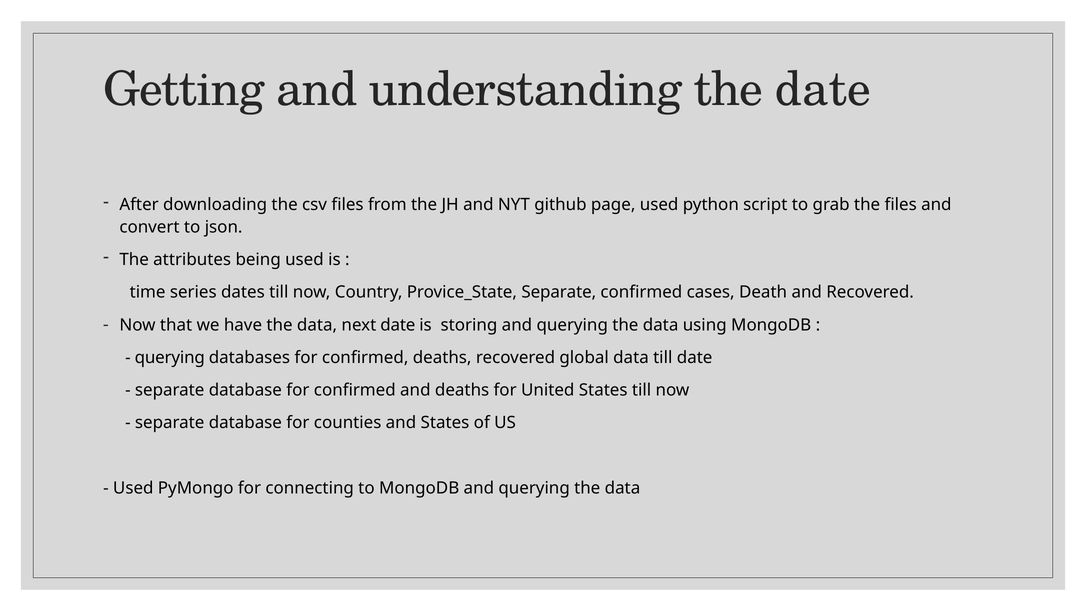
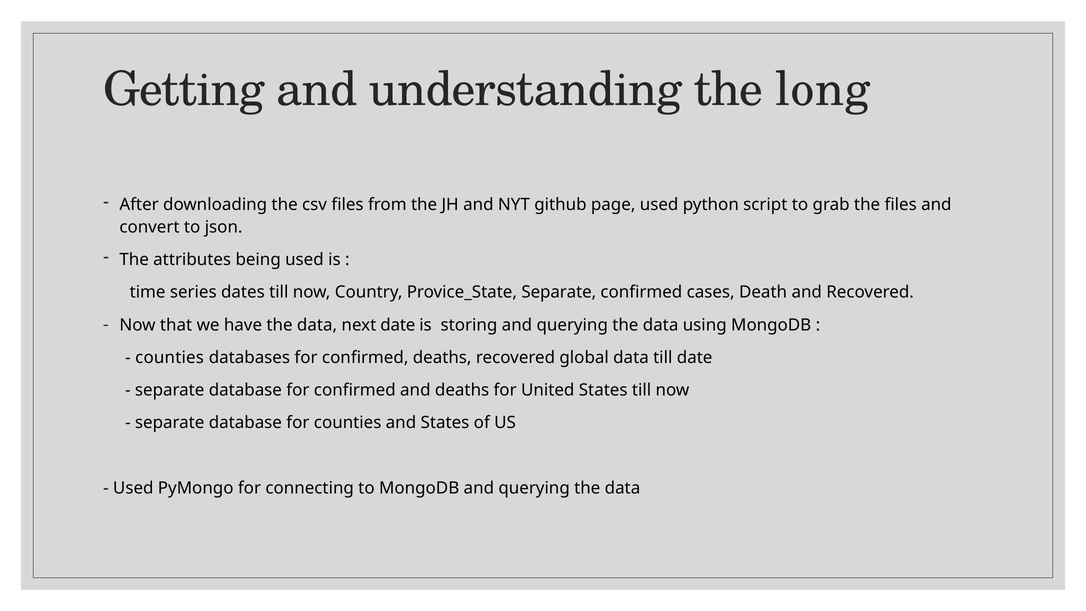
the date: date -> long
querying at (170, 357): querying -> counties
